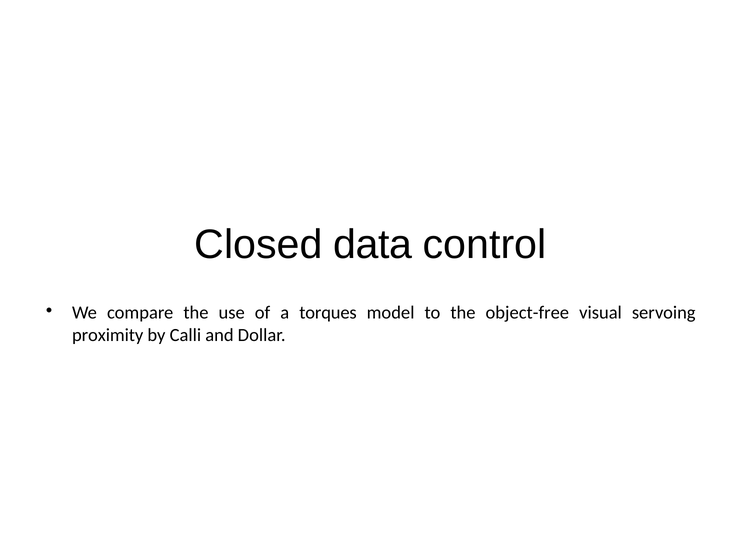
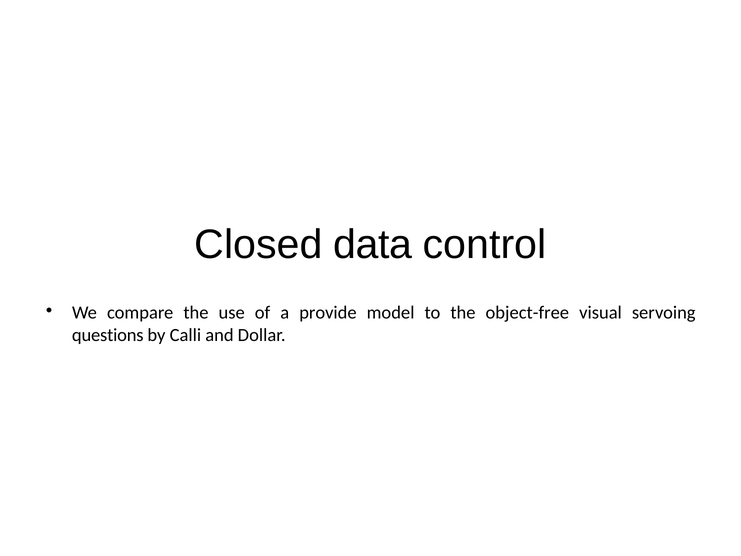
torques: torques -> provide
proximity: proximity -> questions
